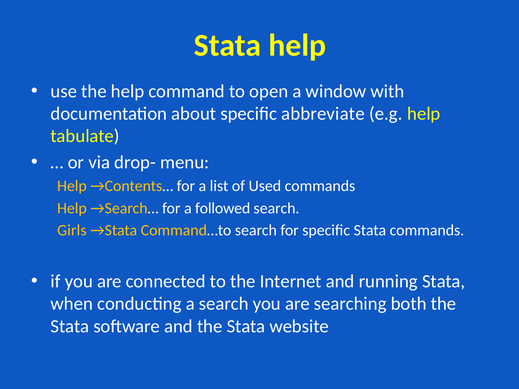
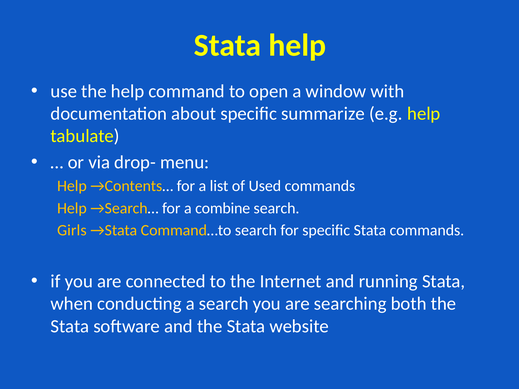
abbreviate: abbreviate -> summarize
followed: followed -> combine
